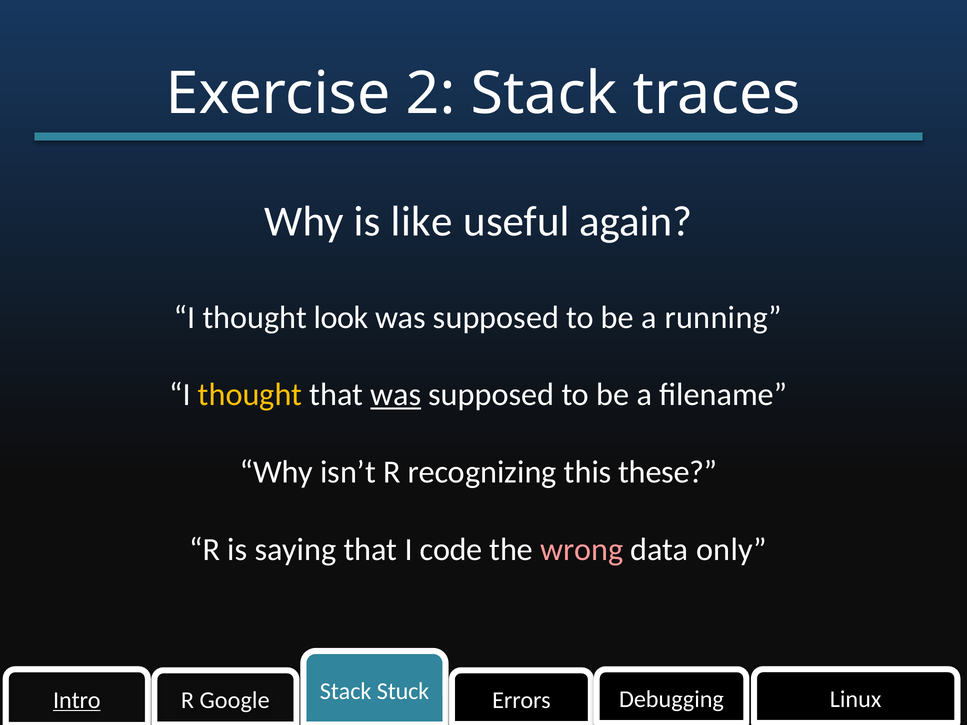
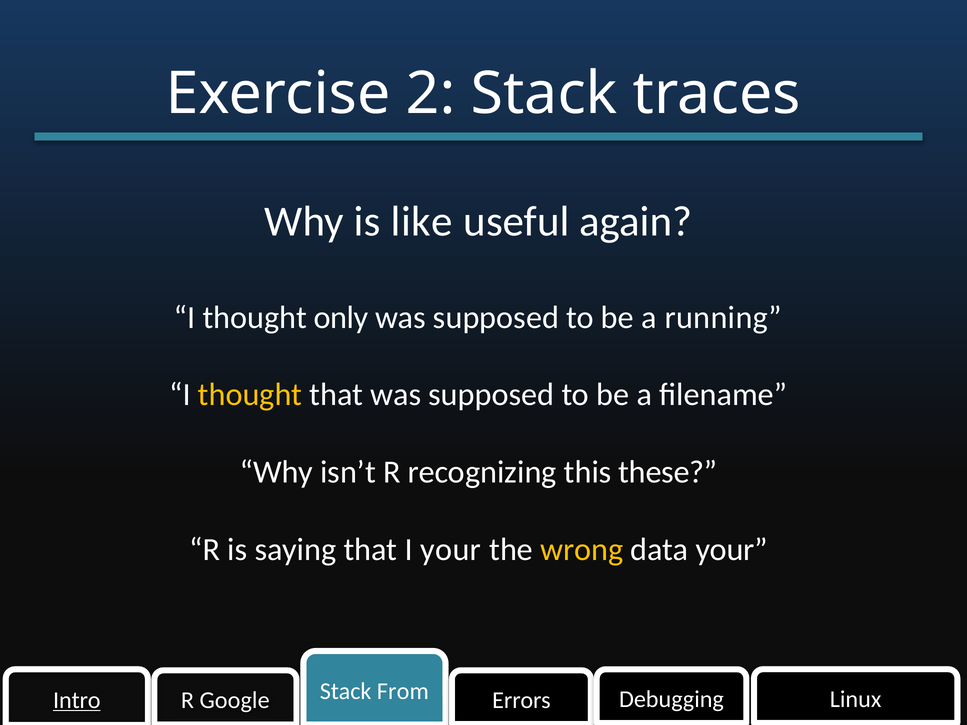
look: look -> only
was at (396, 395) underline: present -> none
I code: code -> your
wrong colour: pink -> yellow
data only: only -> your
Stuck: Stuck -> From
